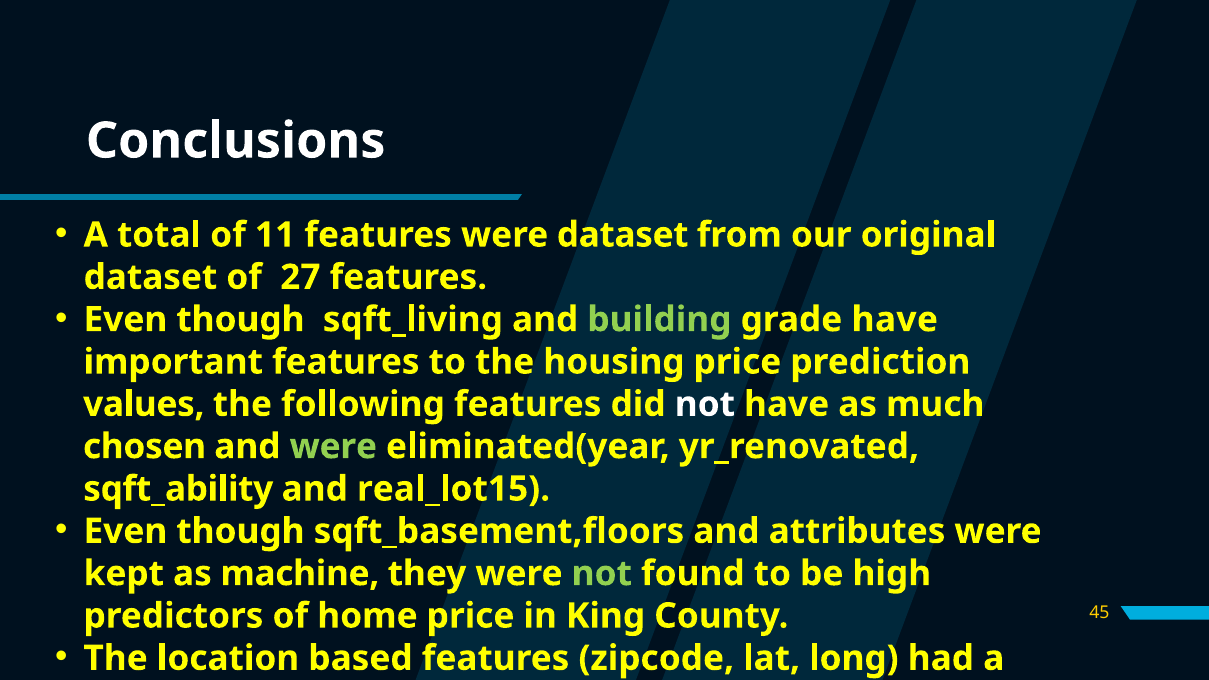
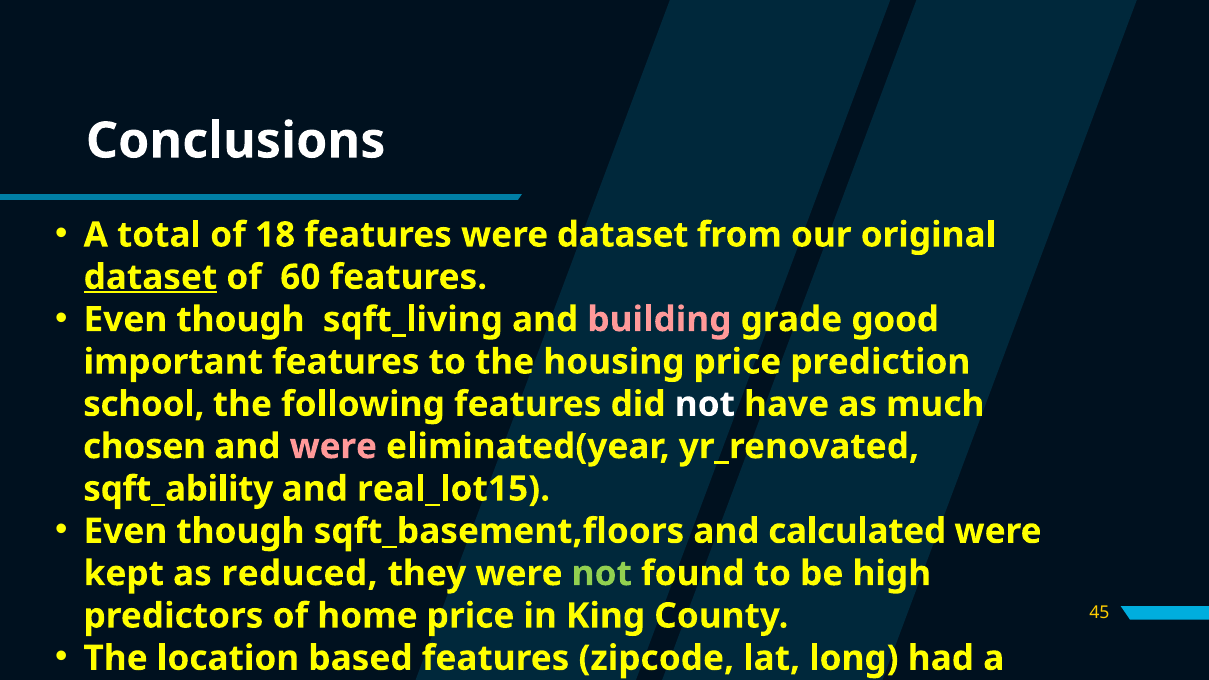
11: 11 -> 18
dataset at (150, 277) underline: none -> present
27: 27 -> 60
building colour: light green -> pink
grade have: have -> good
values: values -> school
were at (333, 447) colour: light green -> pink
attributes: attributes -> calculated
as machine: machine -> reduced
